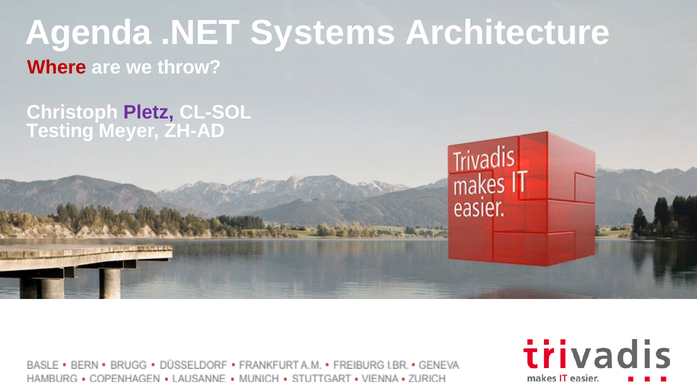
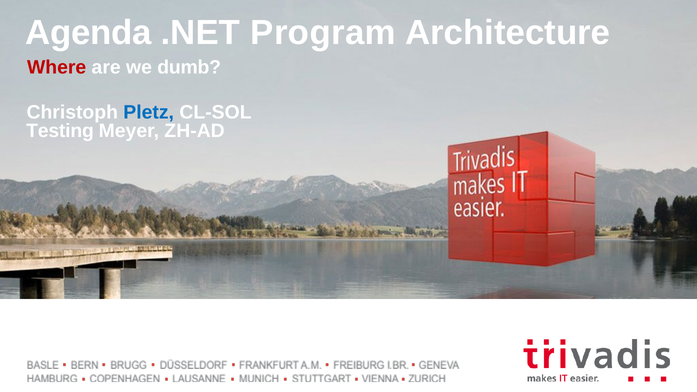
Systems: Systems -> Program
throw: throw -> dumb
Pletz colour: purple -> blue
